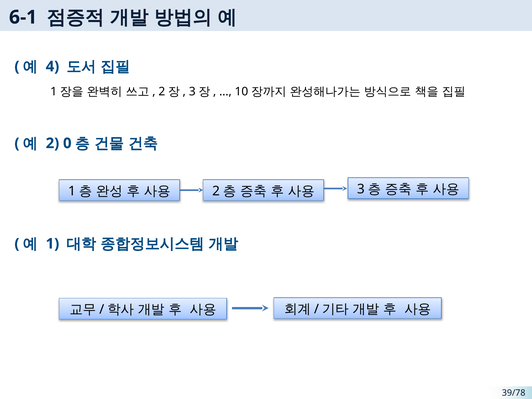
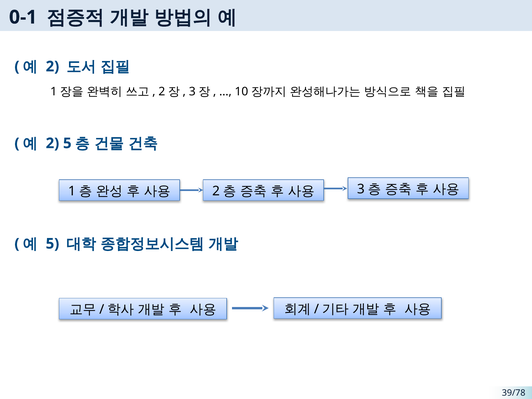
6-1: 6-1 -> 0-1
4 at (52, 66): 4 -> 2
2 0: 0 -> 5
1 at (52, 244): 1 -> 5
